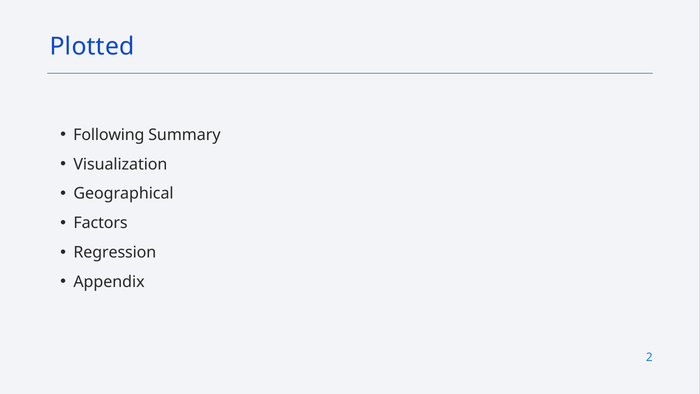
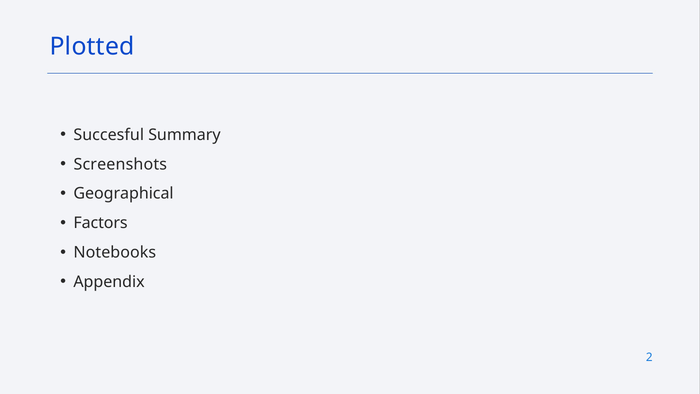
Following: Following -> Succesful
Visualization: Visualization -> Screenshots
Regression: Regression -> Notebooks
